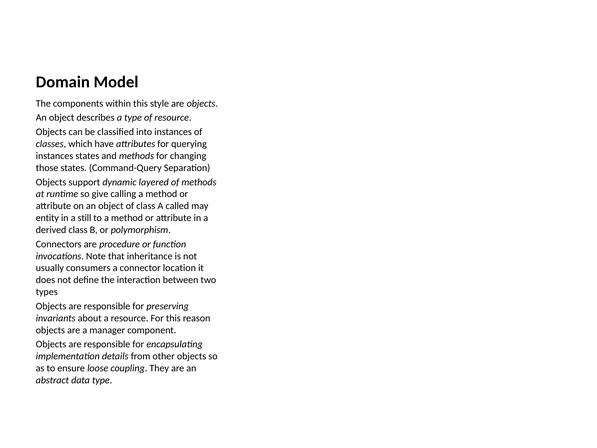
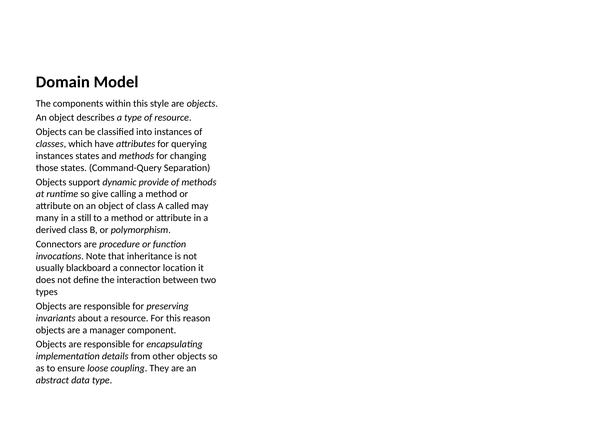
layered: layered -> provide
entity: entity -> many
consumers: consumers -> blackboard
